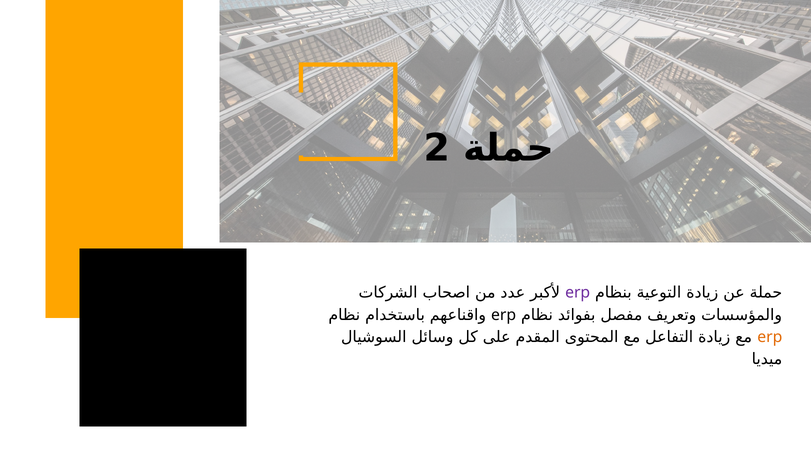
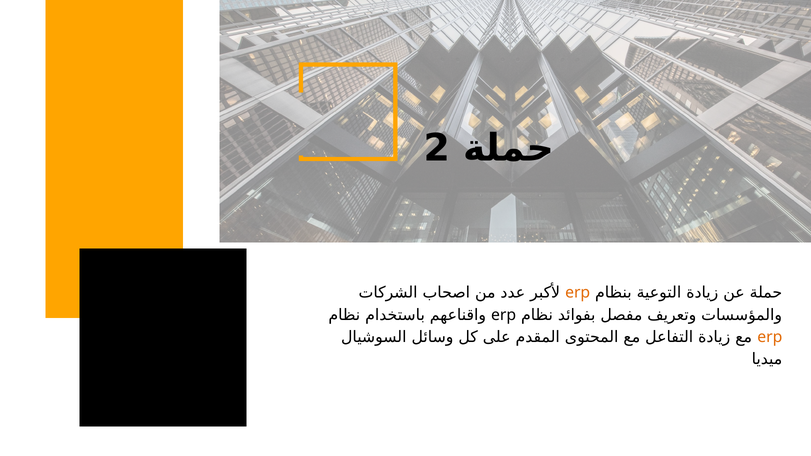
erp at (578, 293) colour: purple -> orange
